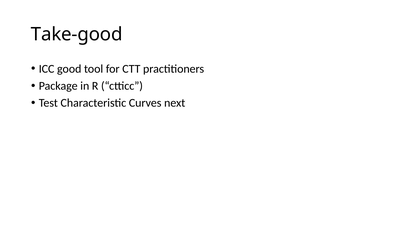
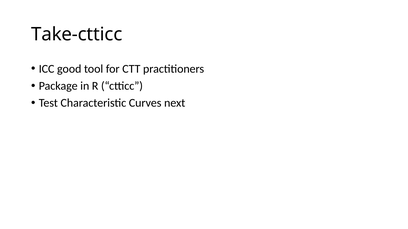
Take-good: Take-good -> Take-ctticc
